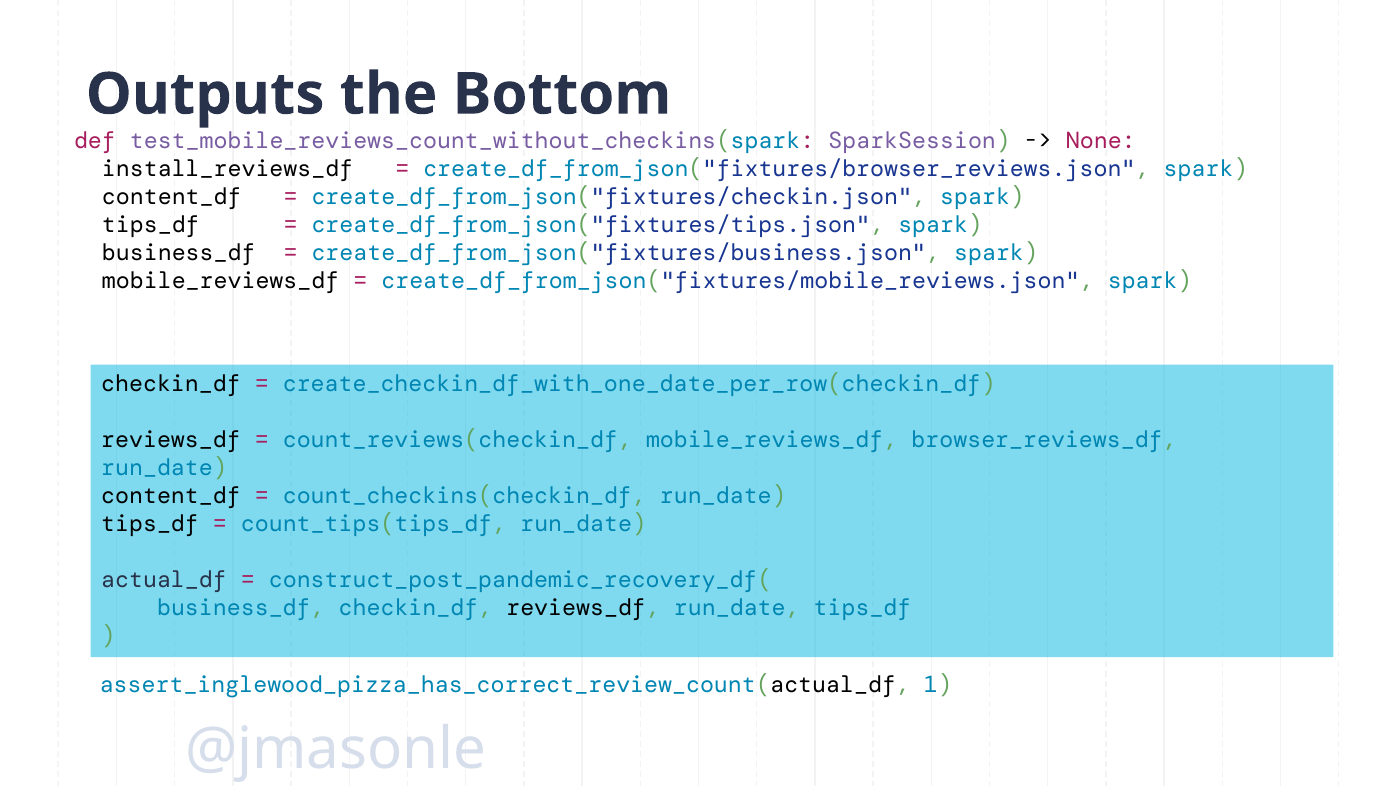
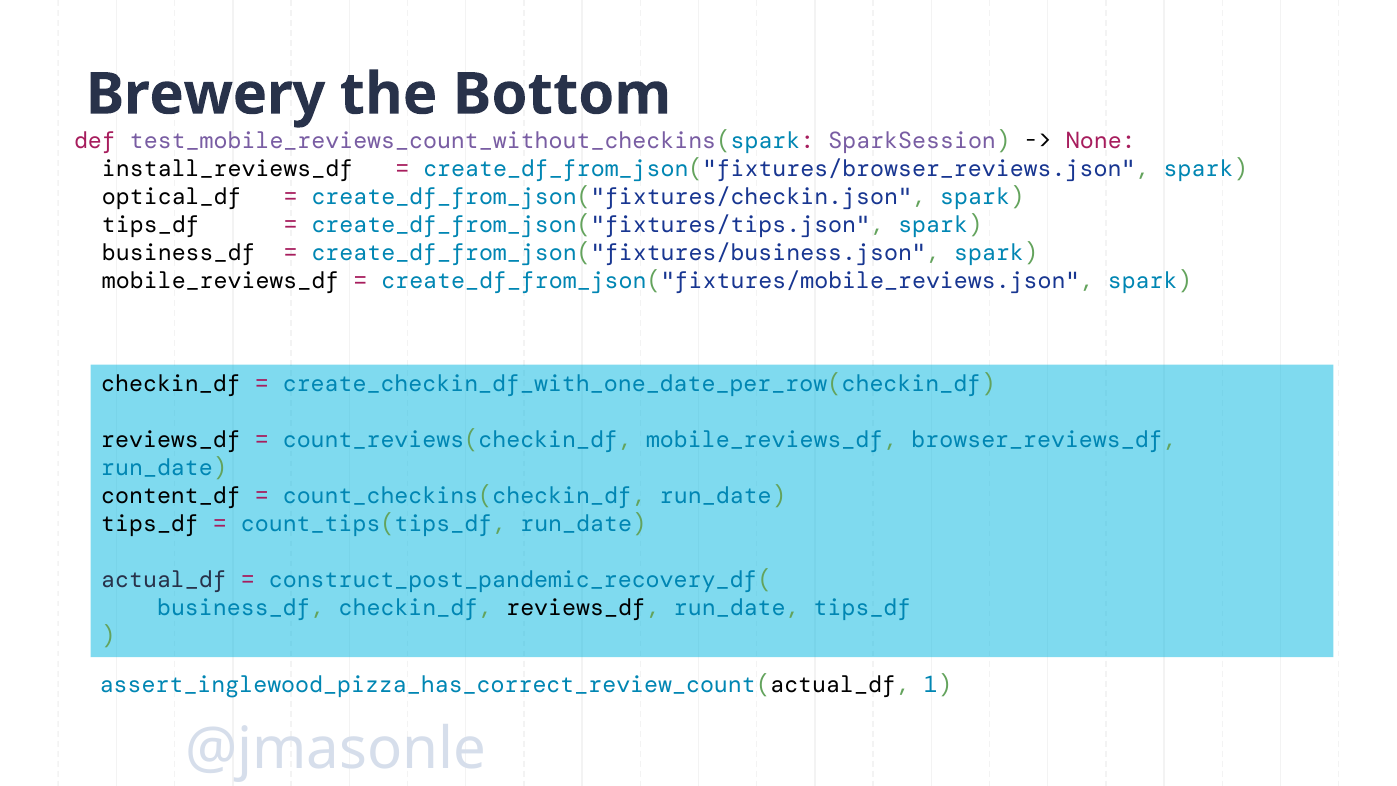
Outputs: Outputs -> Brewery
content_df at (172, 197): content_df -> optical_df
